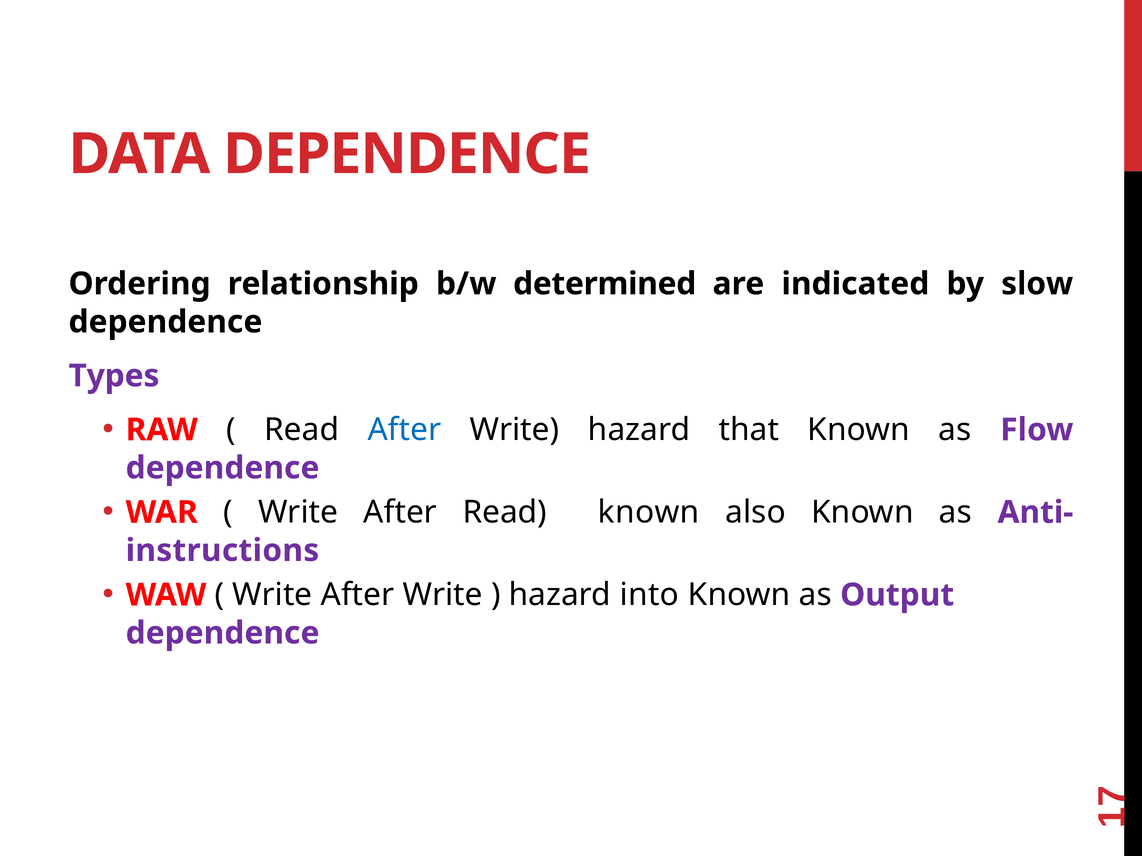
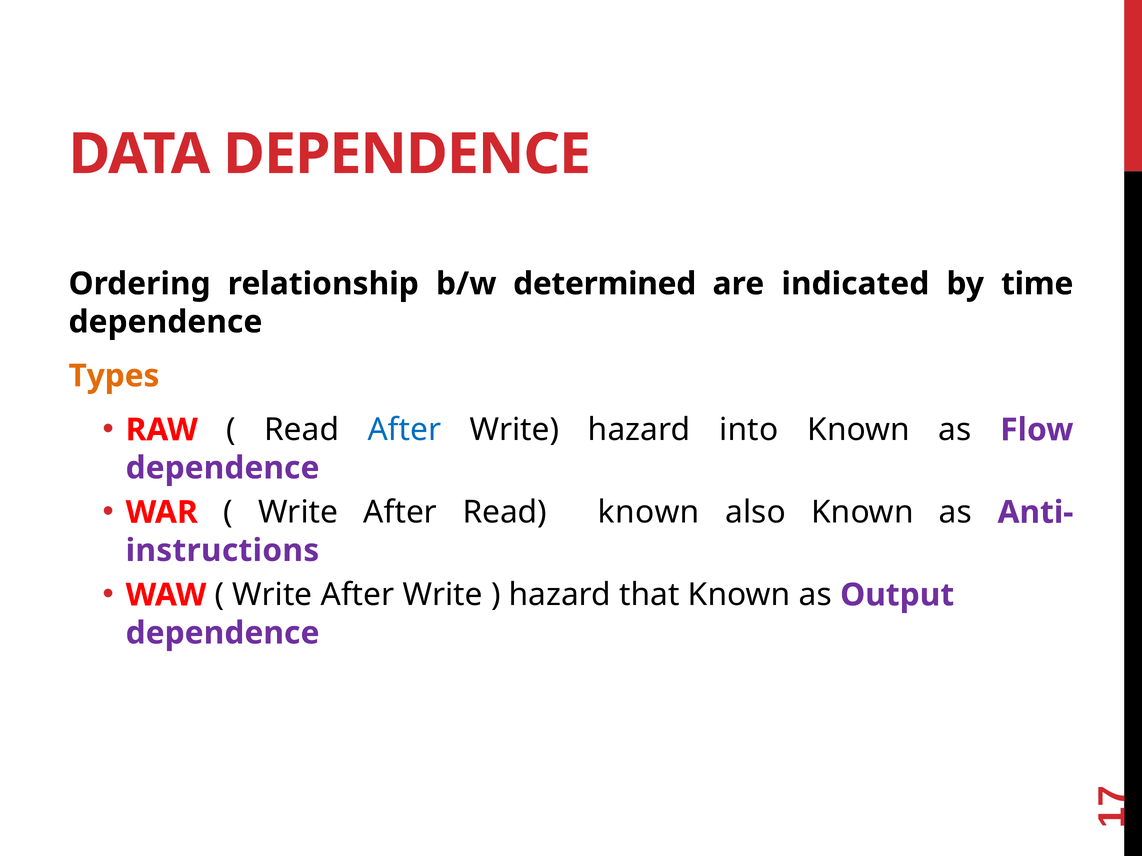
slow: slow -> time
Types colour: purple -> orange
that: that -> into
into: into -> that
